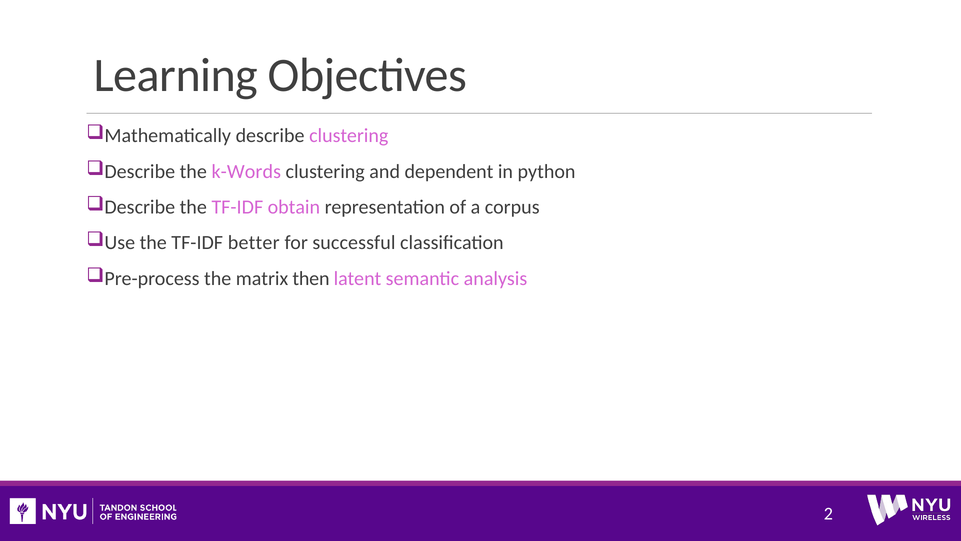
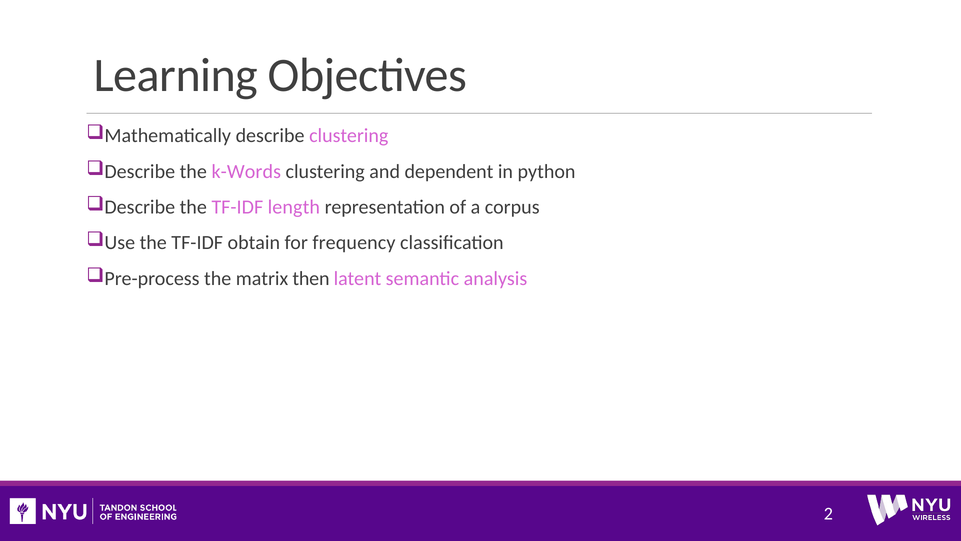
obtain: obtain -> length
better: better -> obtain
successful: successful -> frequency
